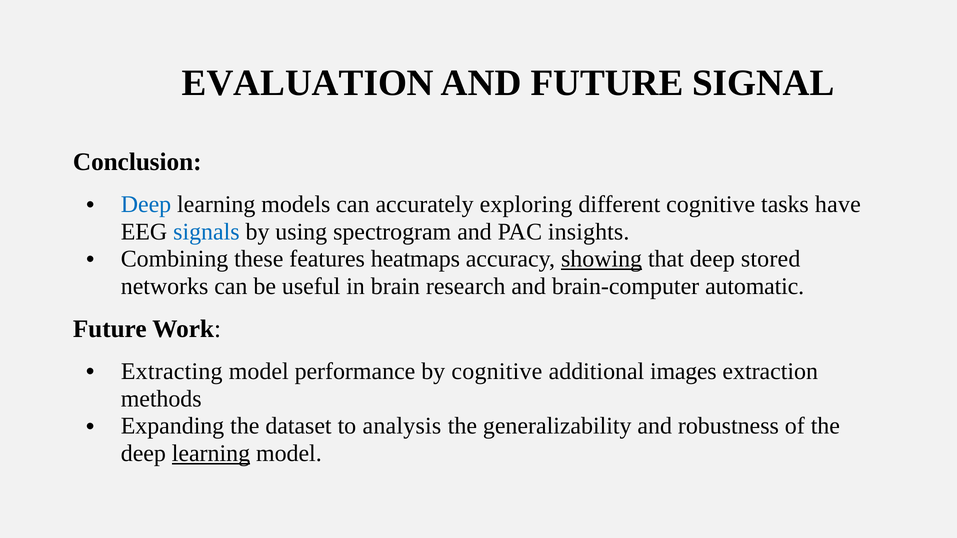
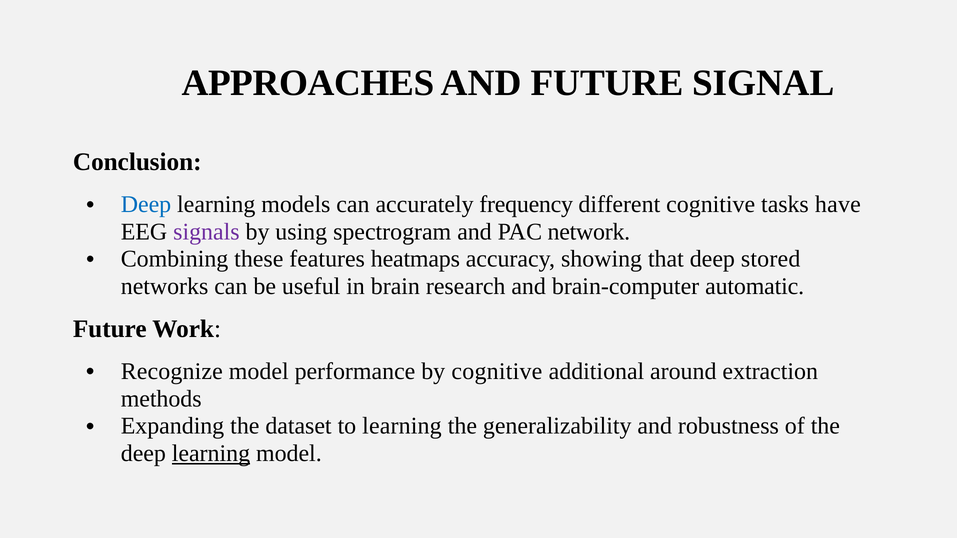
EVALUATION: EVALUATION -> APPROACHES
exploring: exploring -> frequency
signals colour: blue -> purple
insights: insights -> network
showing underline: present -> none
Extracting: Extracting -> Recognize
images: images -> around
to analysis: analysis -> learning
